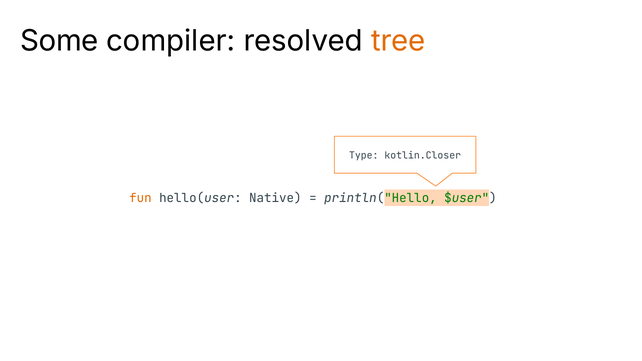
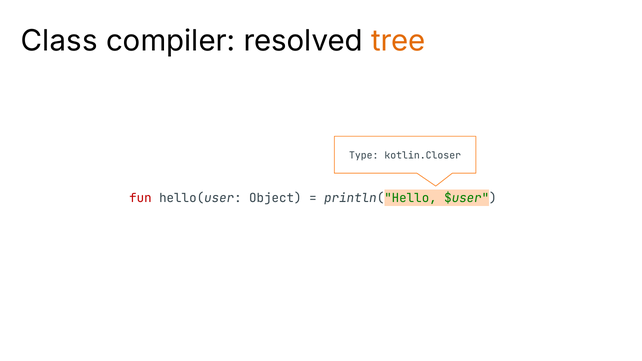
Some: Some -> Class
fun colour: orange -> red
Native: Native -> Object
